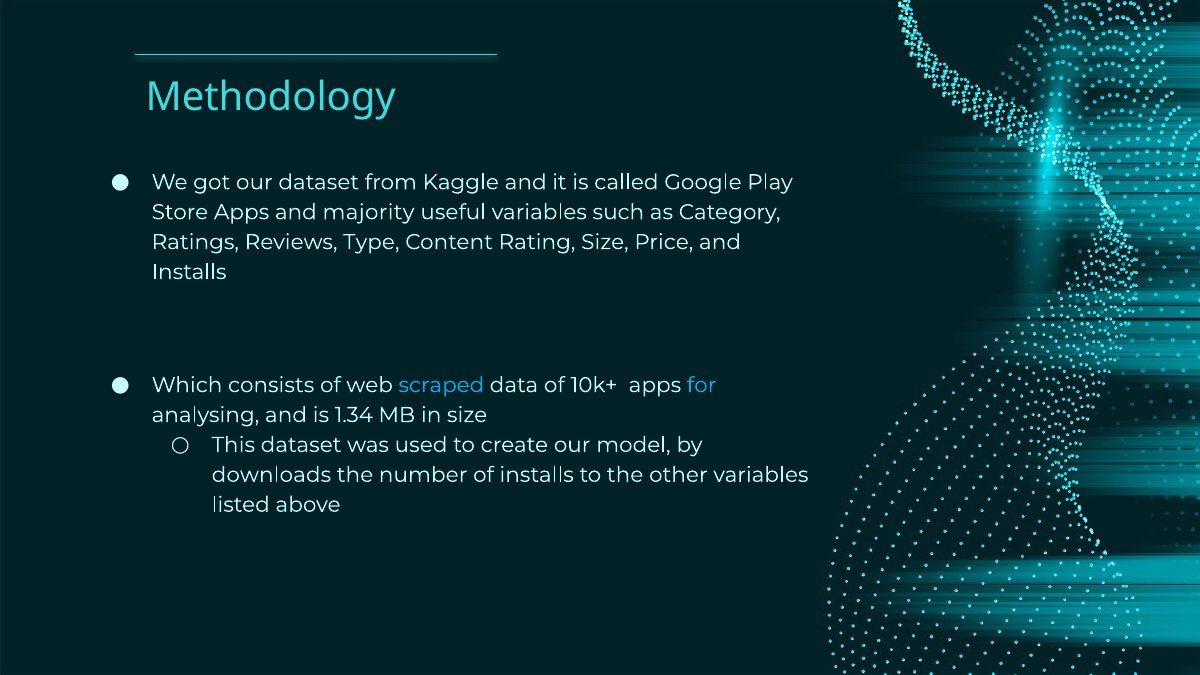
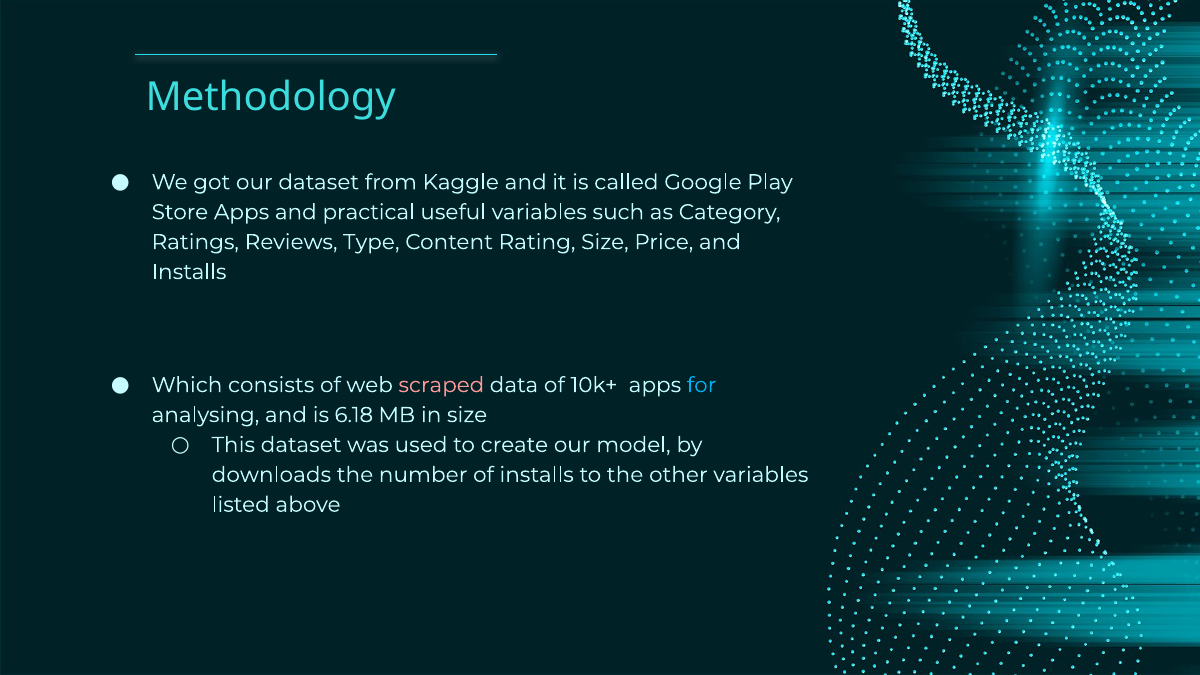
majority: majority -> practical
scraped colour: light blue -> pink
1.34: 1.34 -> 6.18
